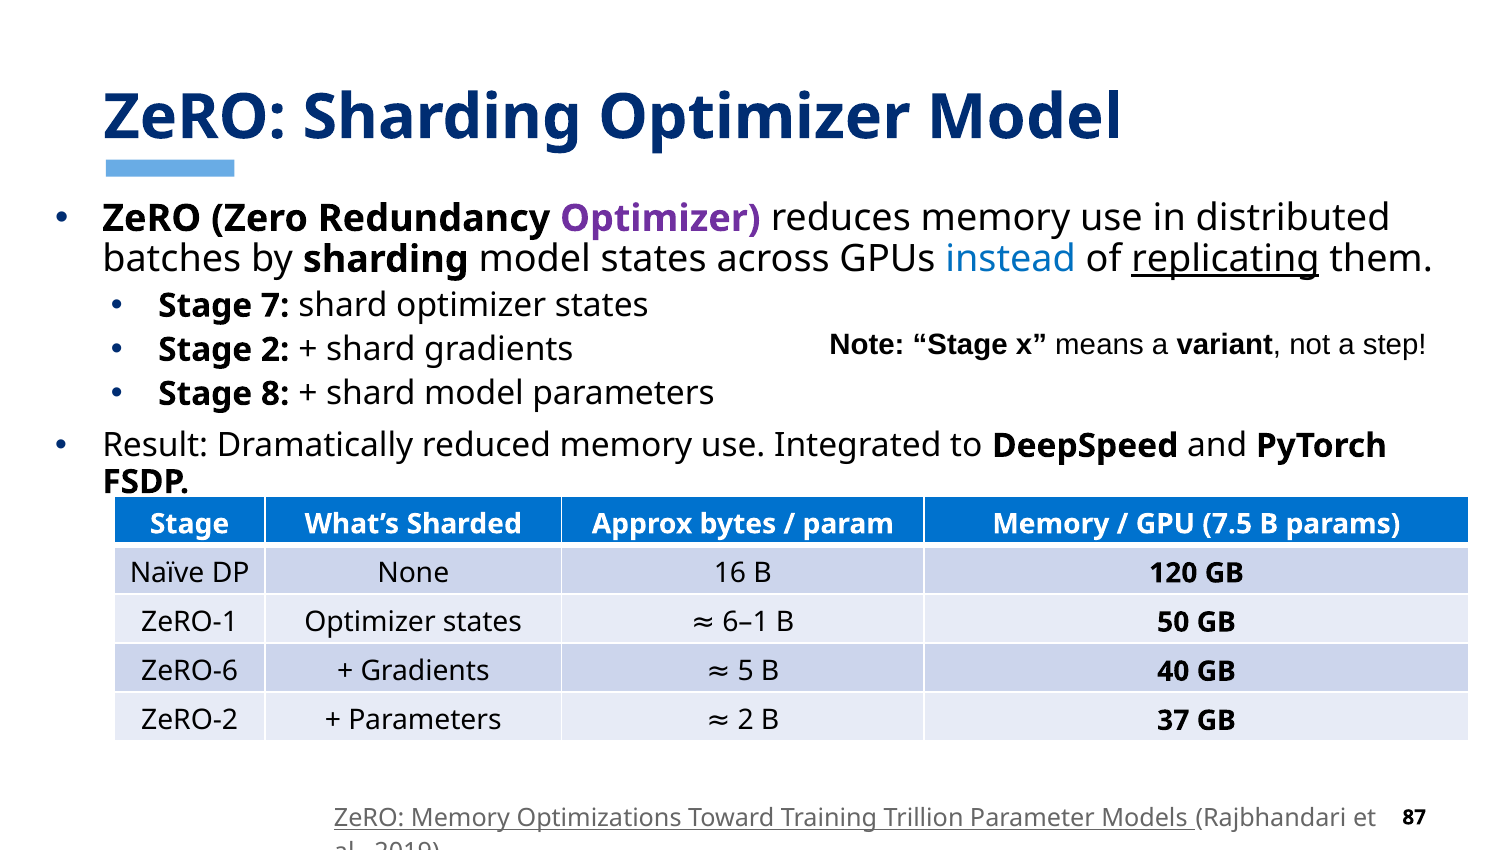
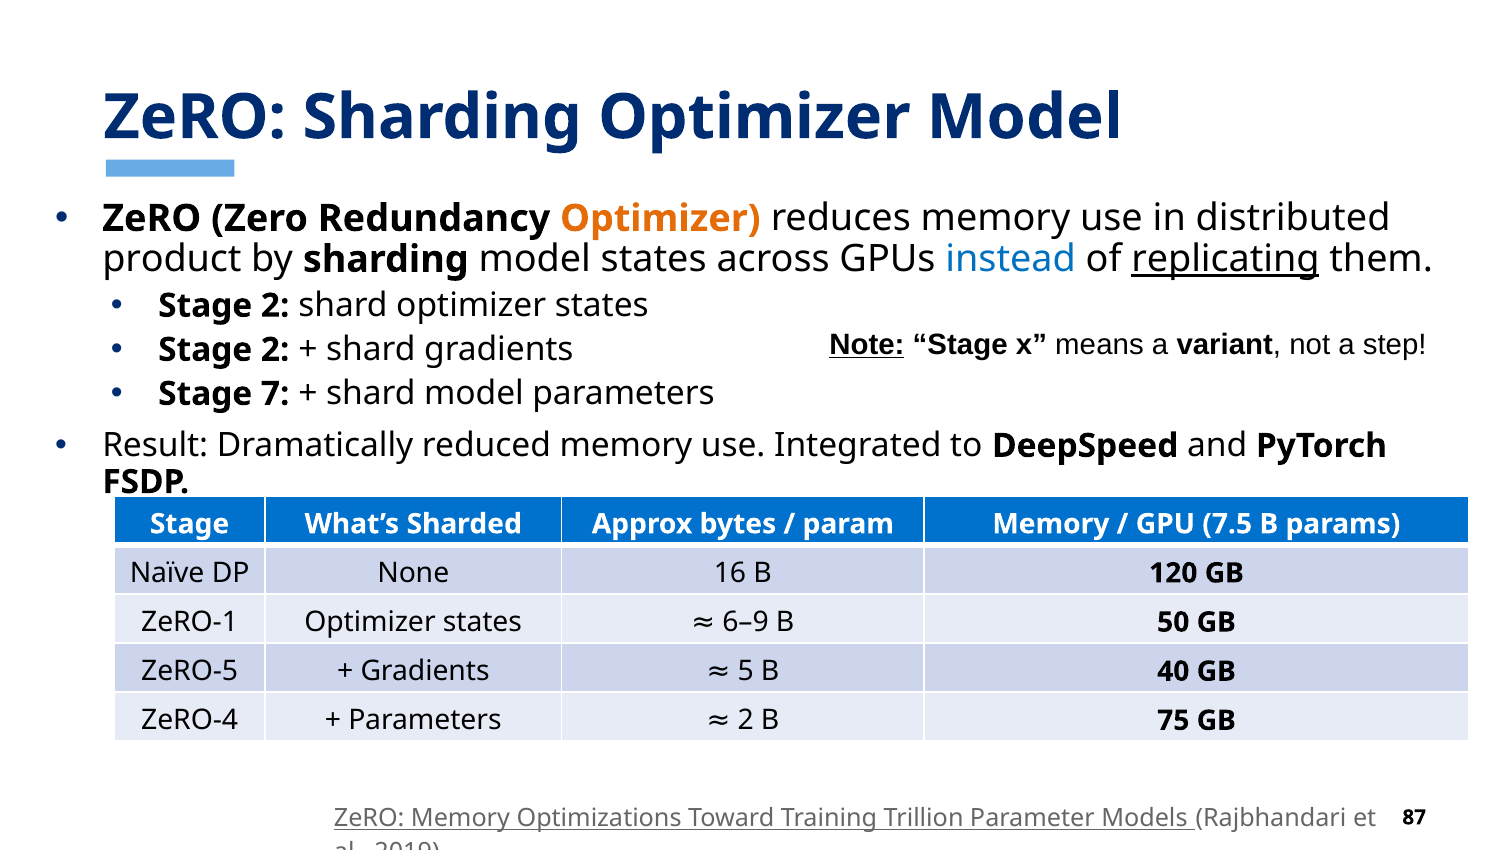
Optimizer at (660, 219) colour: purple -> orange
batches: batches -> product
7 at (275, 306): 7 -> 2
Note underline: none -> present
8: 8 -> 7
6–1: 6–1 -> 6–9
ZeRO-6: ZeRO-6 -> ZeRO-5
ZeRO-2: ZeRO-2 -> ZeRO-4
37: 37 -> 75
